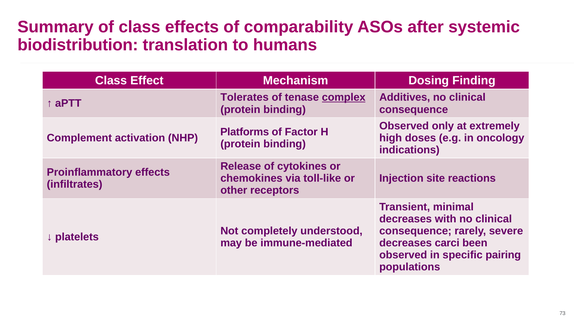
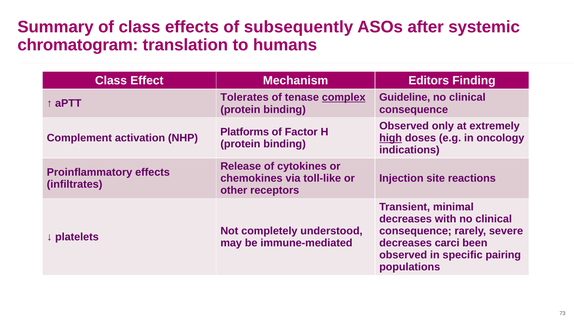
comparability: comparability -> subsequently
biodistribution: biodistribution -> chromatogram
Dosing: Dosing -> Editors
Additives: Additives -> Guideline
high underline: none -> present
